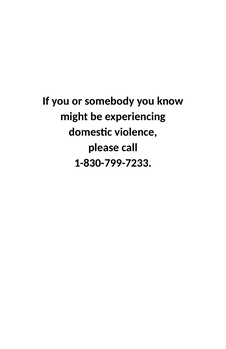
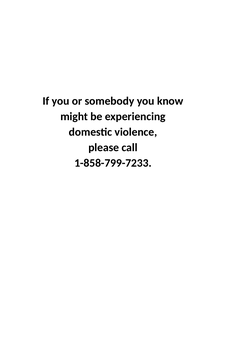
1-830-799-7233: 1-830-799-7233 -> 1-858-799-7233
